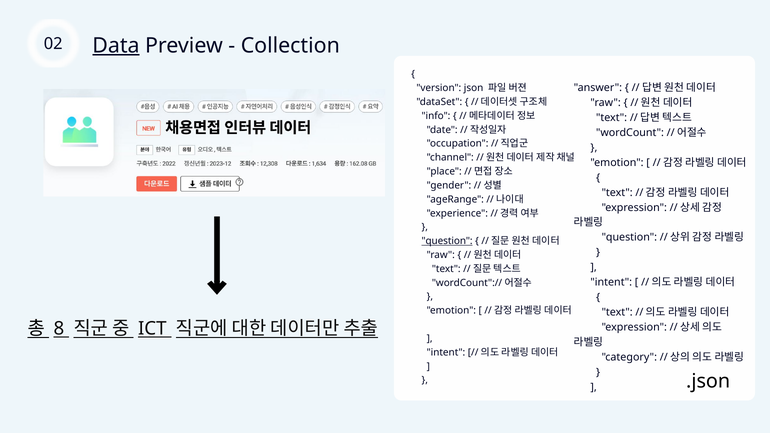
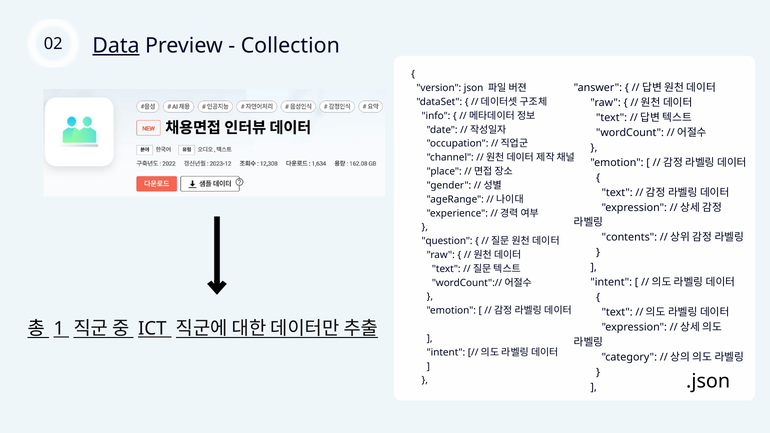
question at (629, 237): question -> contents
question at (447, 241) underline: present -> none
8: 8 -> 1
